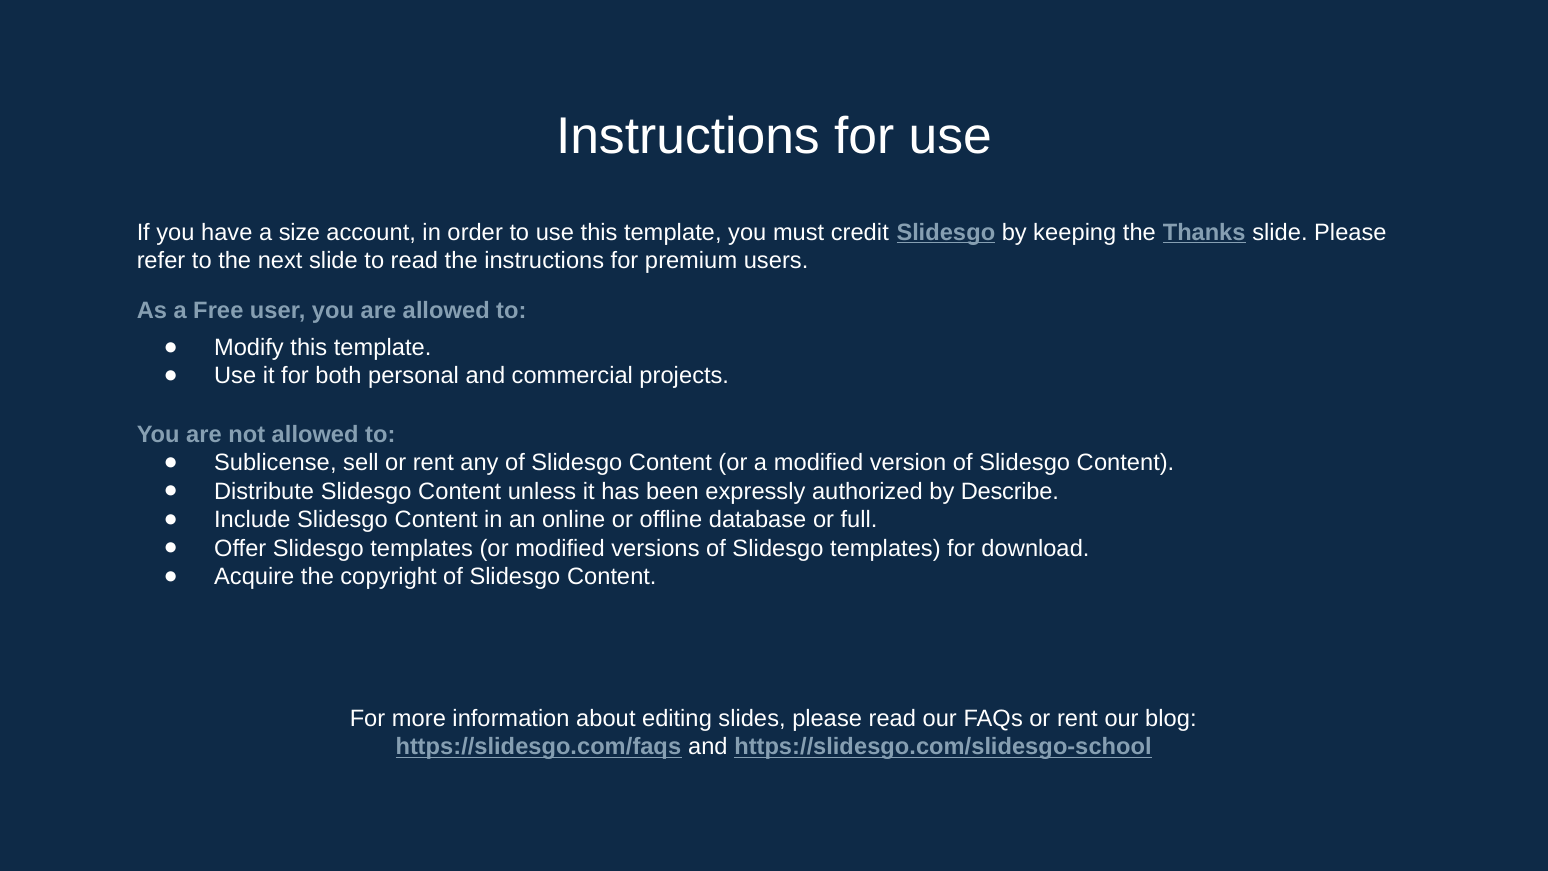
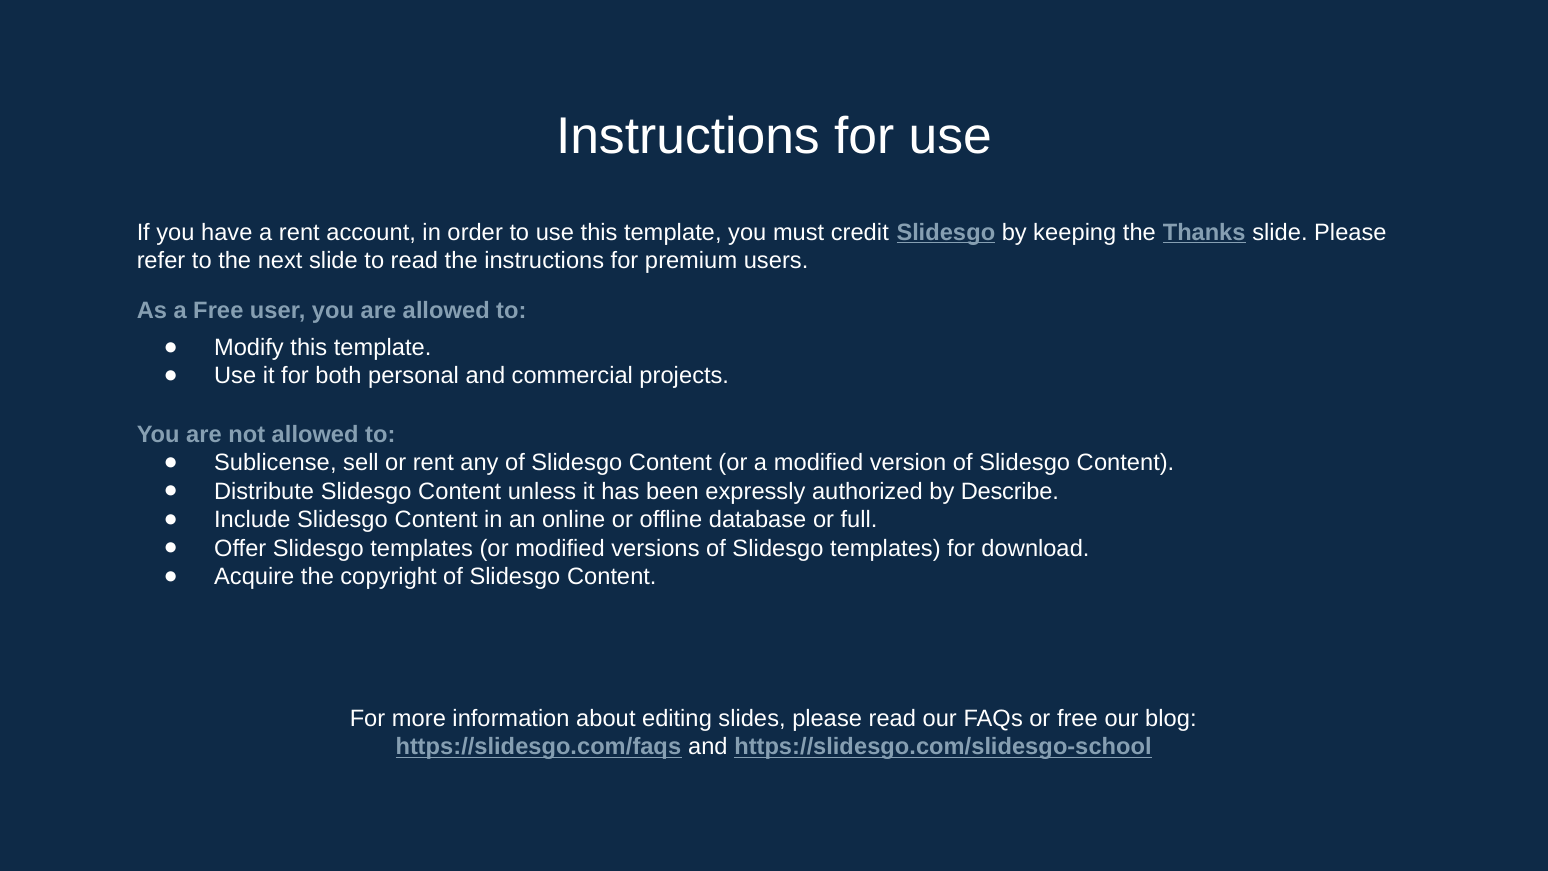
a size: size -> rent
FAQs or rent: rent -> free
